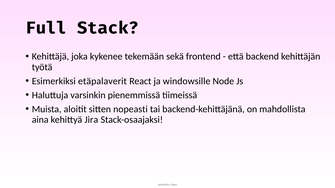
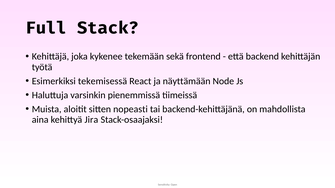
etäpalaverit: etäpalaverit -> tekemisessä
windowsille: windowsille -> näyttämään
